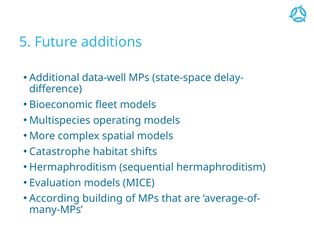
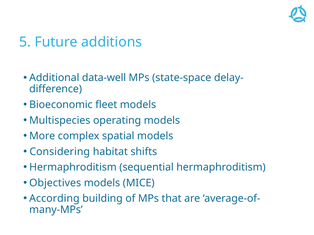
Catastrophe: Catastrophe -> Considering
Evaluation: Evaluation -> Objectives
